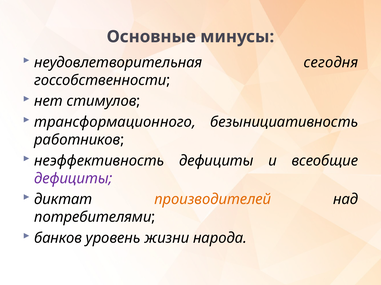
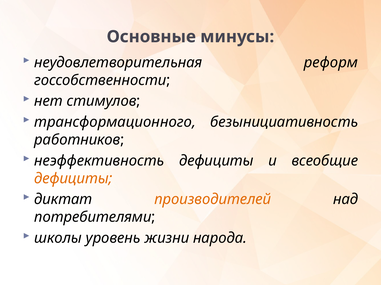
сегодня: сегодня -> реформ
дефициты at (73, 179) colour: purple -> orange
банков: банков -> школы
